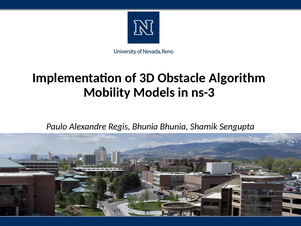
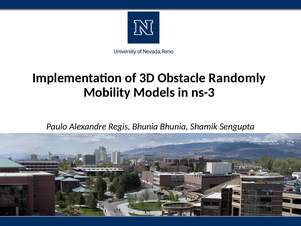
Algorithm: Algorithm -> Randomly
